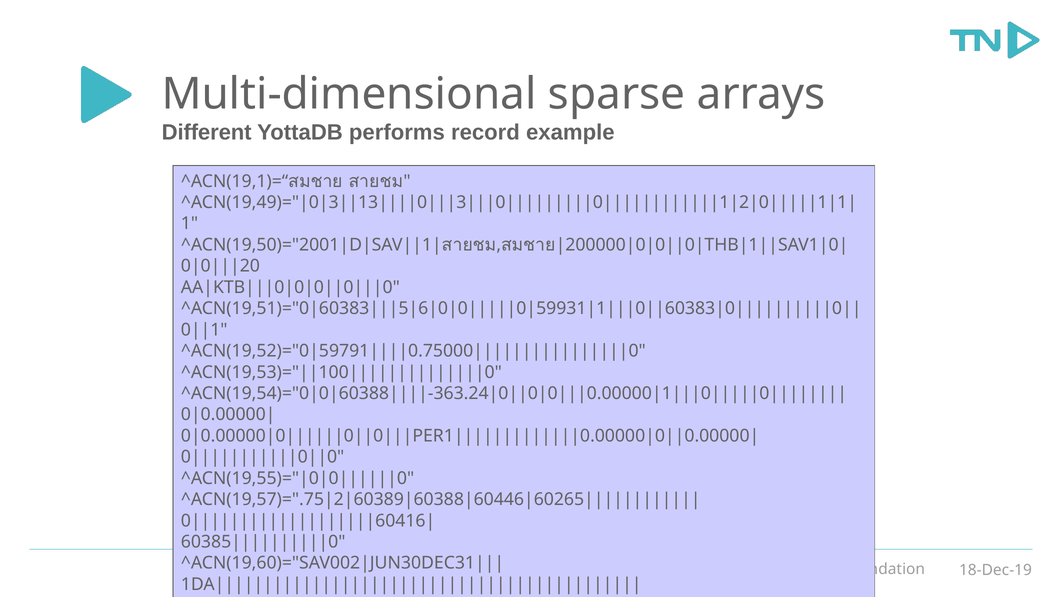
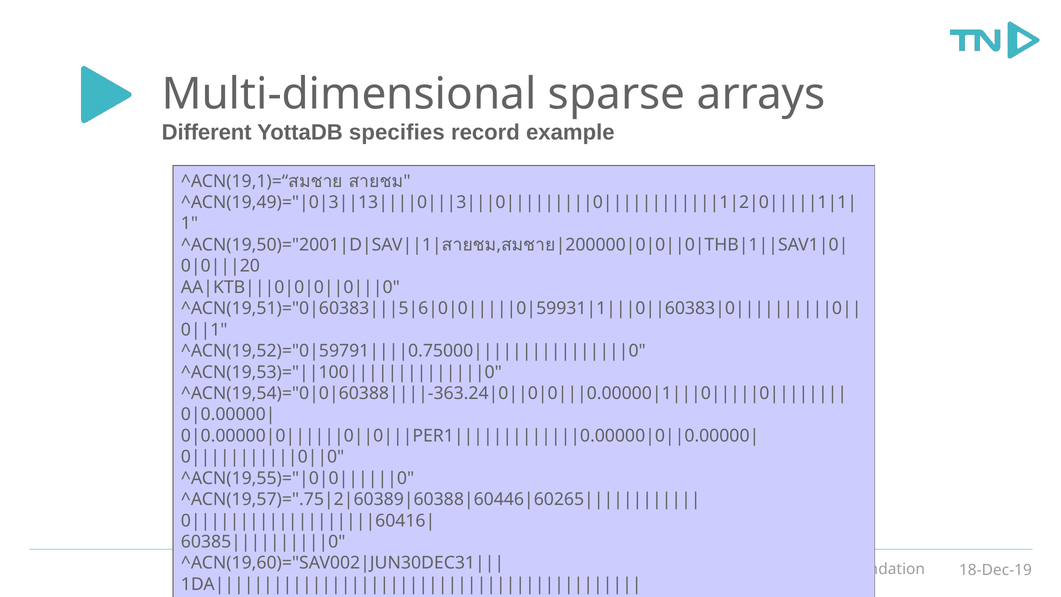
performs: performs -> specifies
